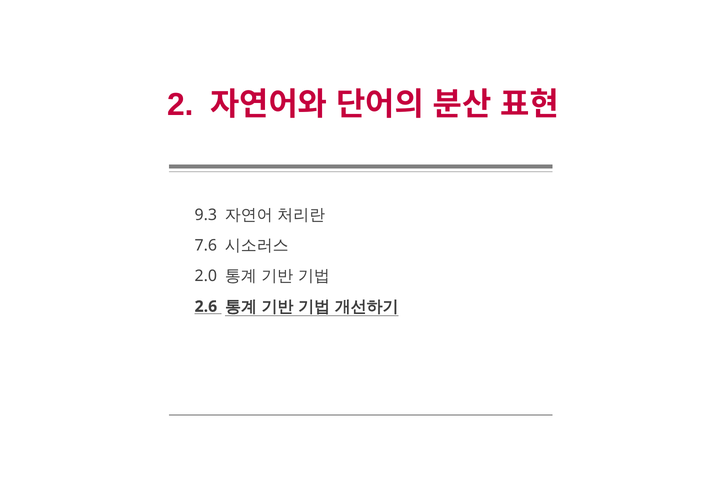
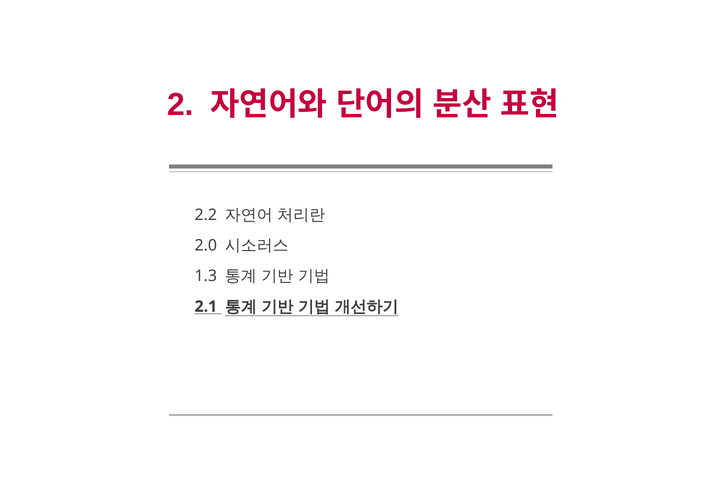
9.3: 9.3 -> 2.2
7.6: 7.6 -> 2.0
2.0: 2.0 -> 1.3
2.6: 2.6 -> 2.1
